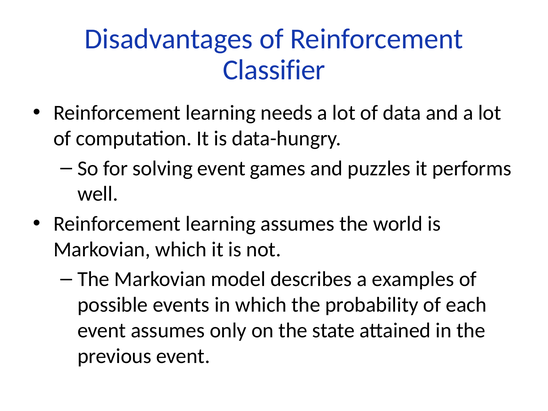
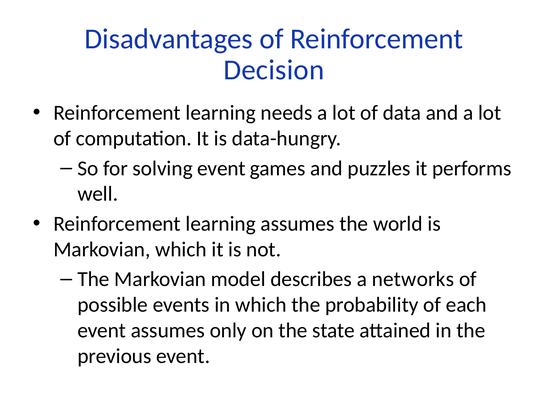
Classifier: Classifier -> Decision
examples: examples -> networks
